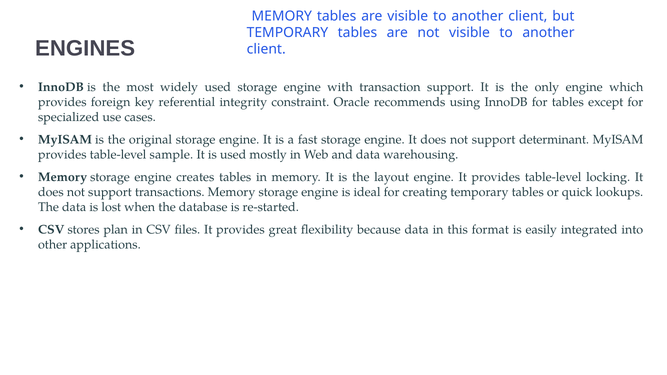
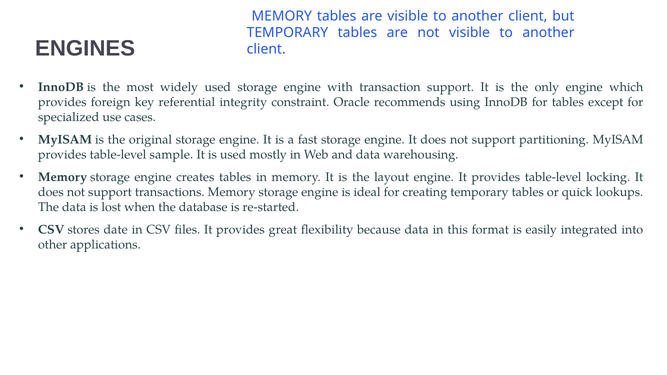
determinant: determinant -> partitioning
plan: plan -> date
